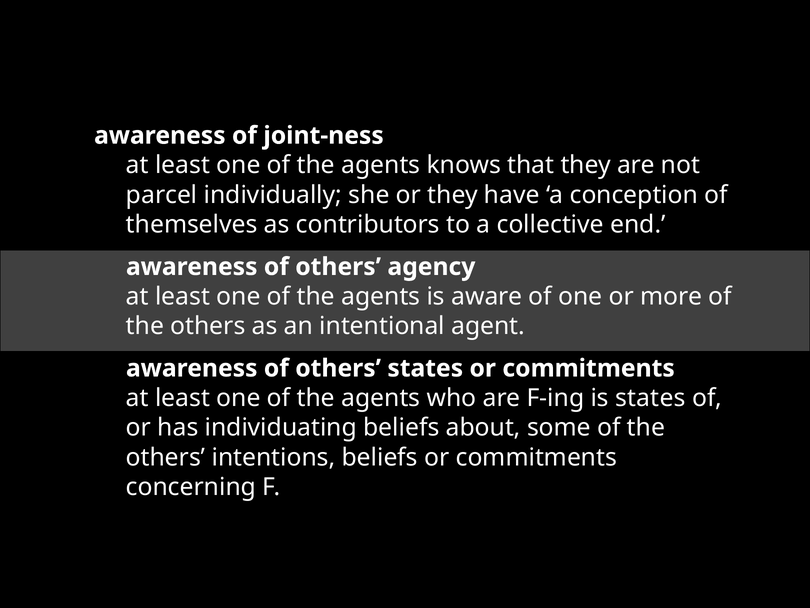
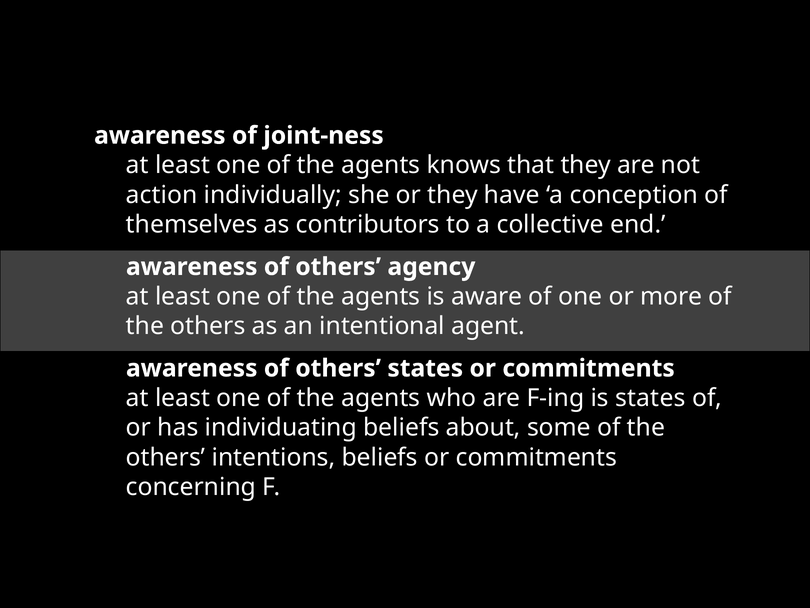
parcel: parcel -> action
